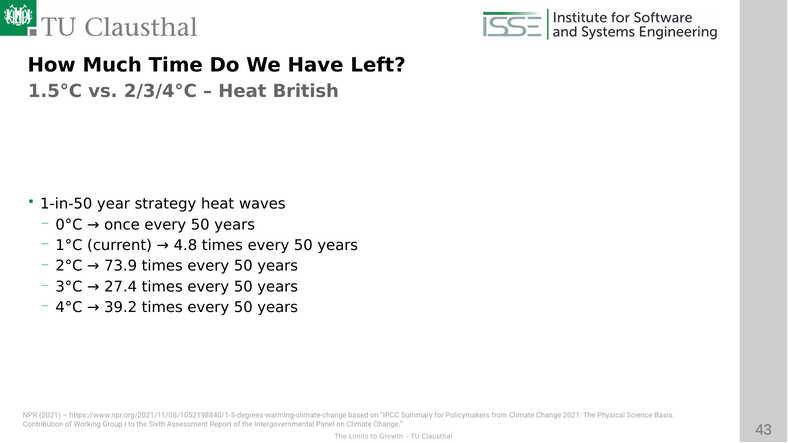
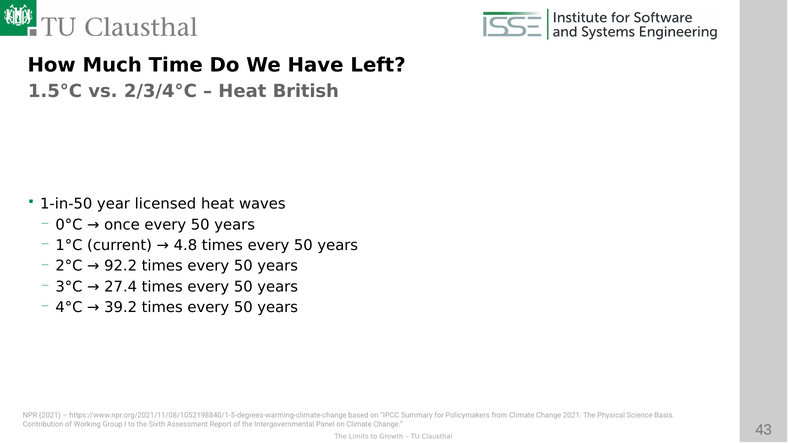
strategy: strategy -> licensed
73.9: 73.9 -> 92.2
